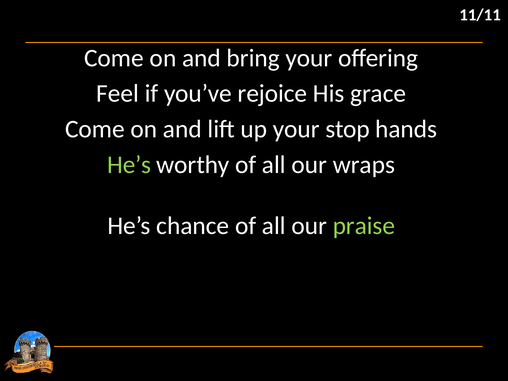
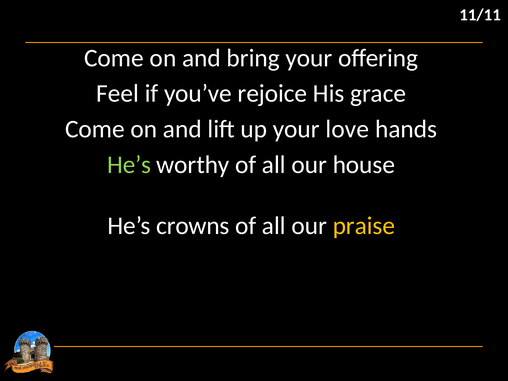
stop: stop -> love
wraps: wraps -> house
chance: chance -> crowns
praise colour: light green -> yellow
